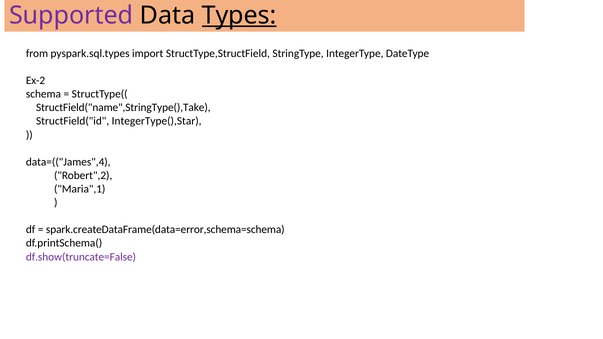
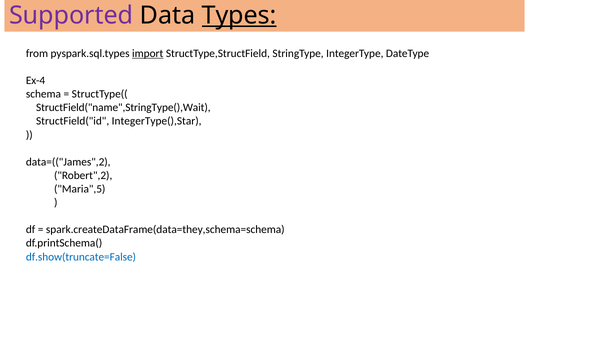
import underline: none -> present
Ex-2: Ex-2 -> Ex-4
StructField("name",StringType(),Take: StructField("name",StringType(),Take -> StructField("name",StringType(),Wait
data=(("James",4: data=(("James",4 -> data=(("James",2
Maria",1: Maria",1 -> Maria",5
spark.createDataFrame(data=error,schema=schema: spark.createDataFrame(data=error,schema=schema -> spark.createDataFrame(data=they,schema=schema
df.show(truncate=False colour: purple -> blue
